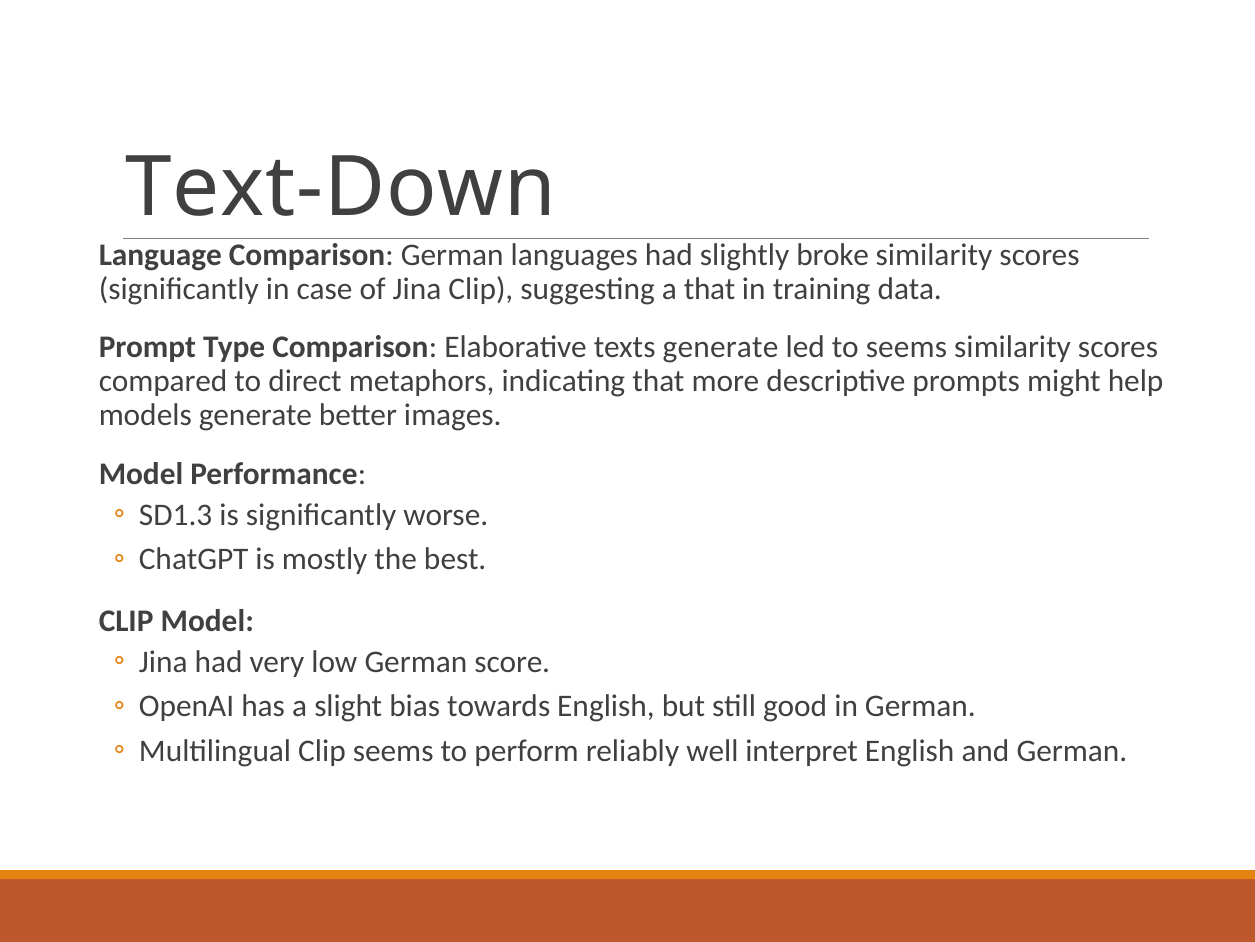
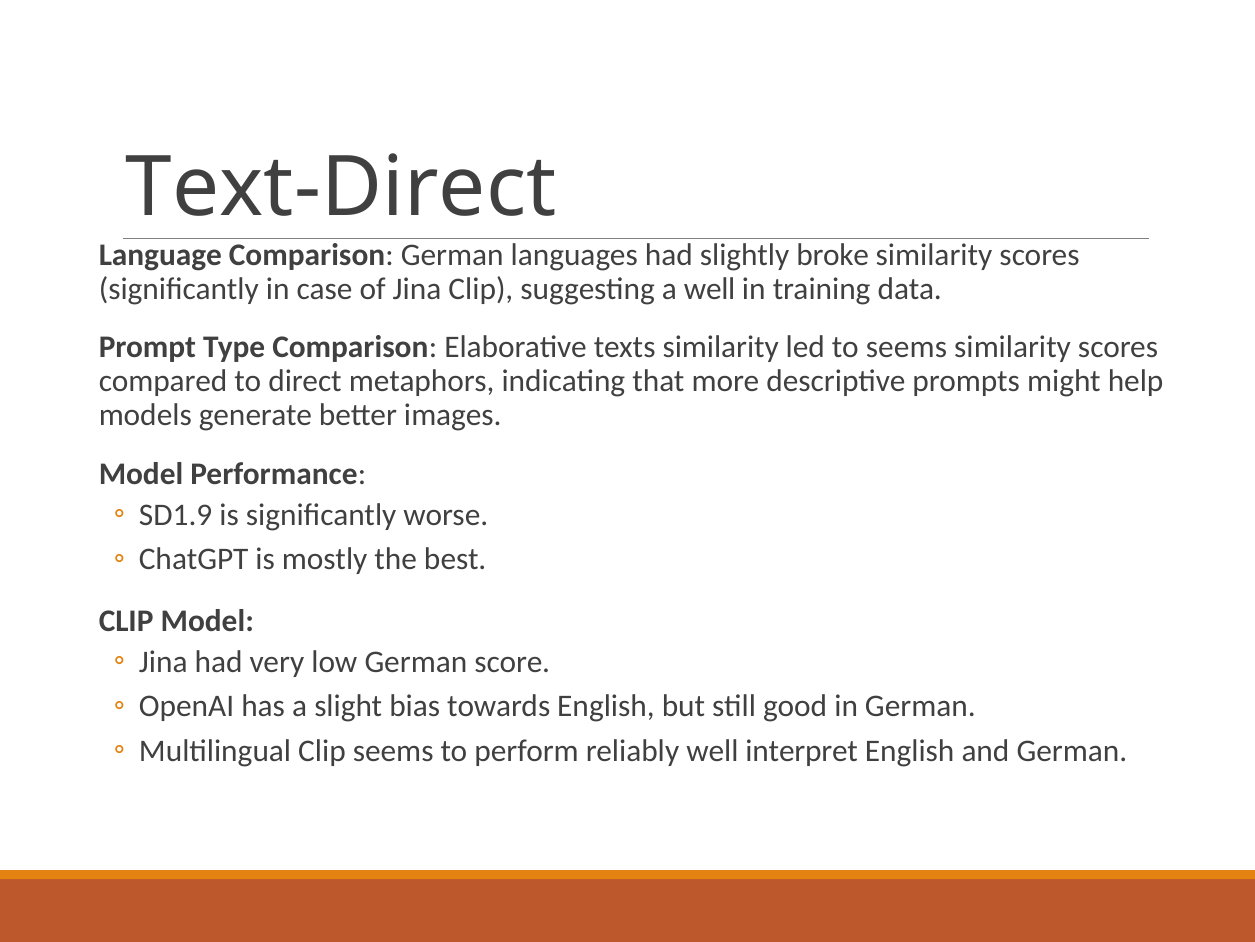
Text-Down: Text-Down -> Text-Direct
a that: that -> well
texts generate: generate -> similarity
SD1.3: SD1.3 -> SD1.9
